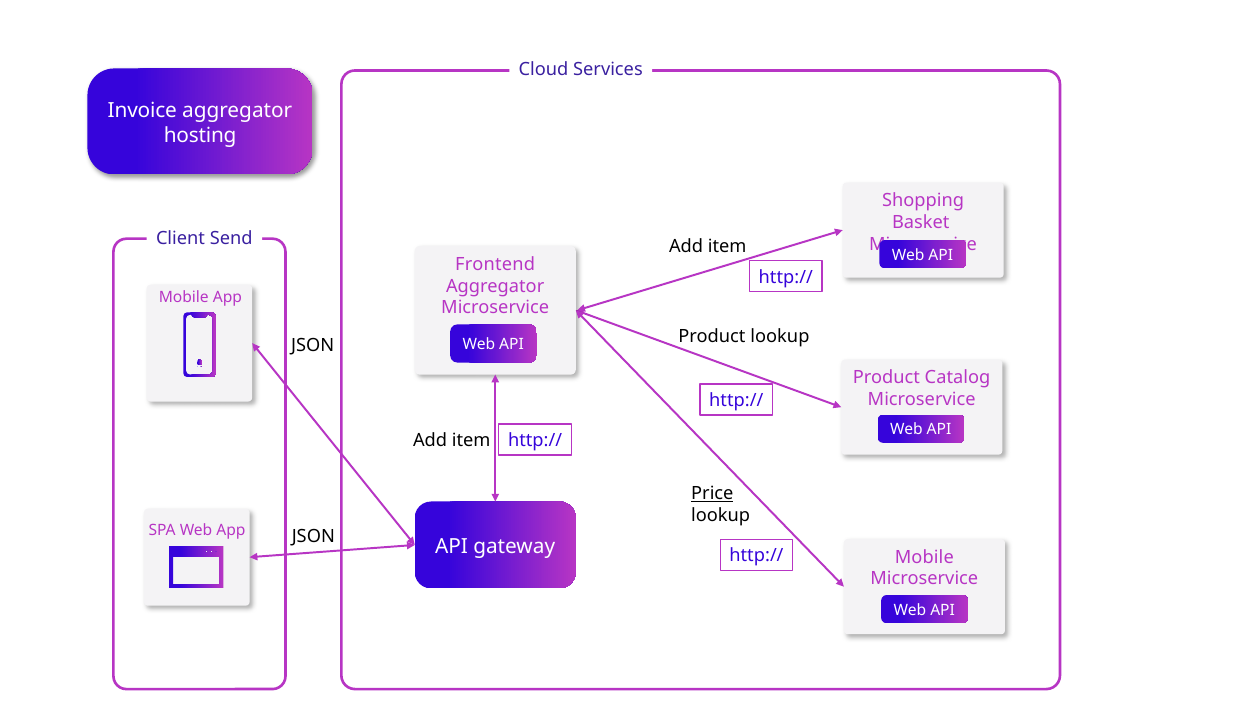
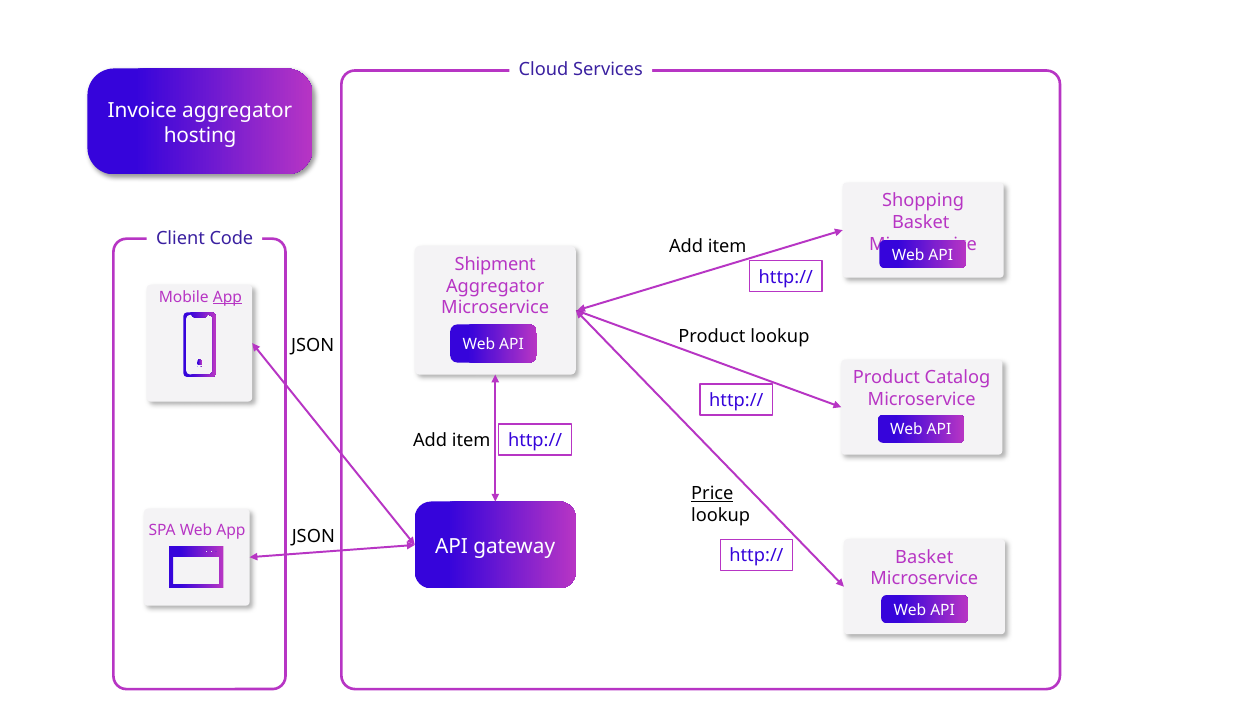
Send: Send -> Code
Frontend: Frontend -> Shipment
App at (227, 297) underline: none -> present
http:// Mobile: Mobile -> Basket
